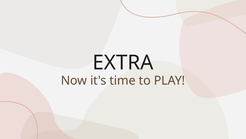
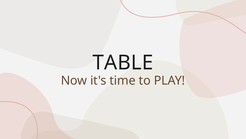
EXTRA: EXTRA -> TABLE
